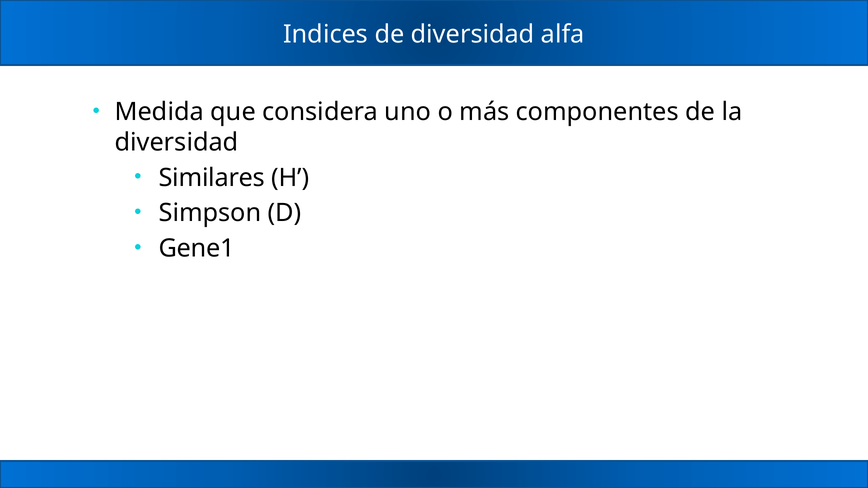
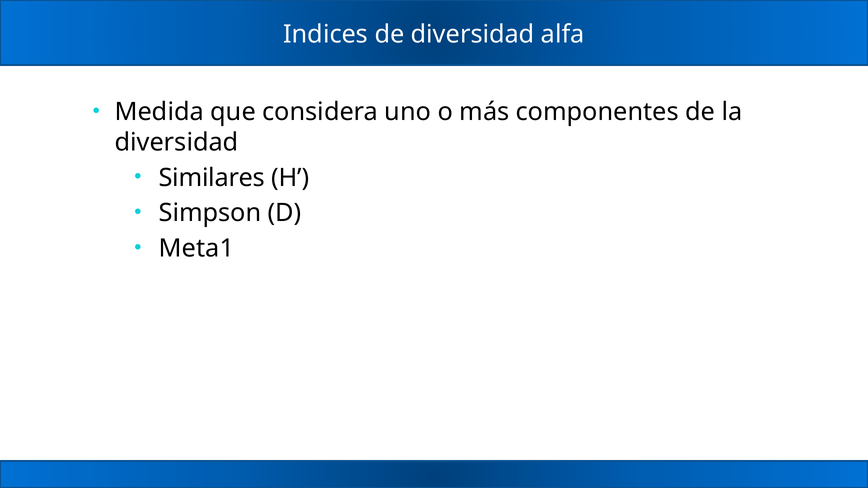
Gene1: Gene1 -> Meta1
